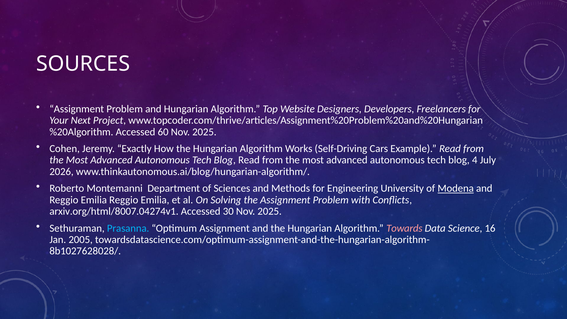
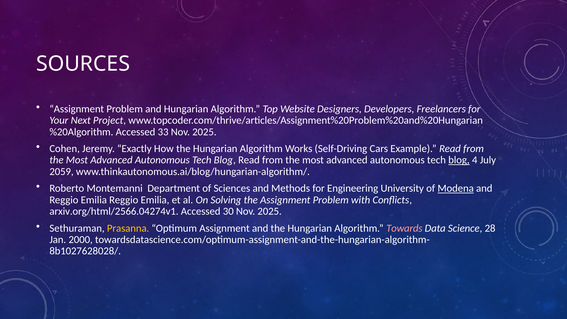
60: 60 -> 33
blog at (459, 160) underline: none -> present
2026: 2026 -> 2059
arxiv.org/html/8007.04274v1: arxiv.org/html/8007.04274v1 -> arxiv.org/html/2566.04274v1
Prasanna colour: light blue -> yellow
16: 16 -> 28
2005: 2005 -> 2000
